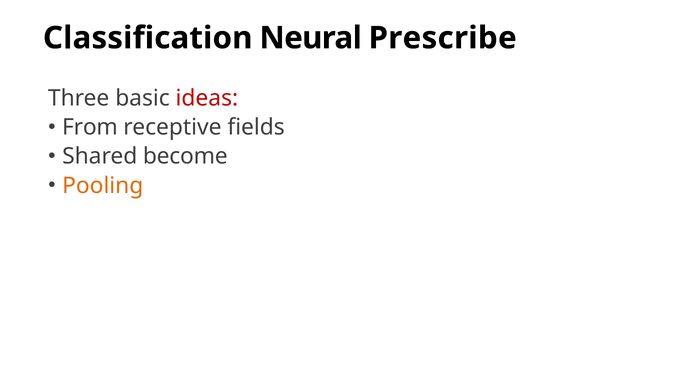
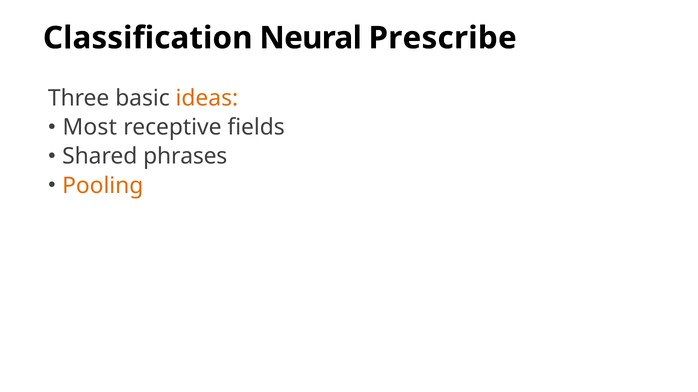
ideas colour: red -> orange
From: From -> Most
become: become -> phrases
